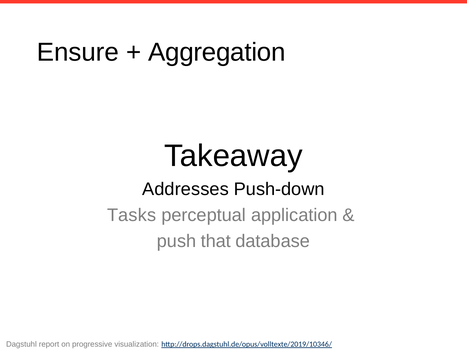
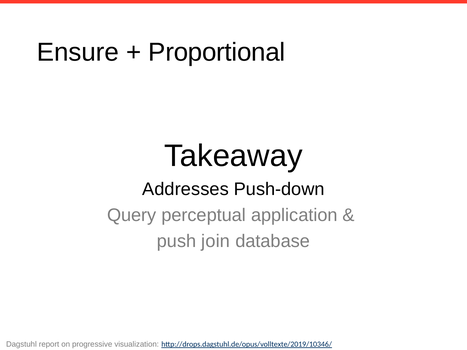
Aggregation: Aggregation -> Proportional
Tasks: Tasks -> Query
that: that -> join
